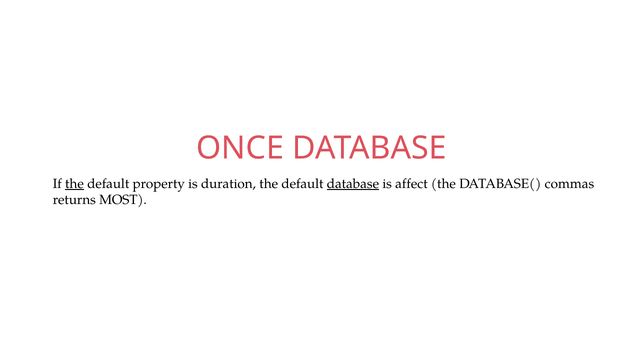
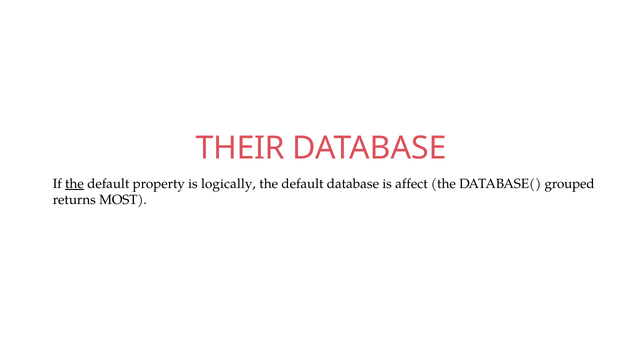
ONCE: ONCE -> THEIR
duration: duration -> logically
database at (353, 184) underline: present -> none
commas: commas -> grouped
